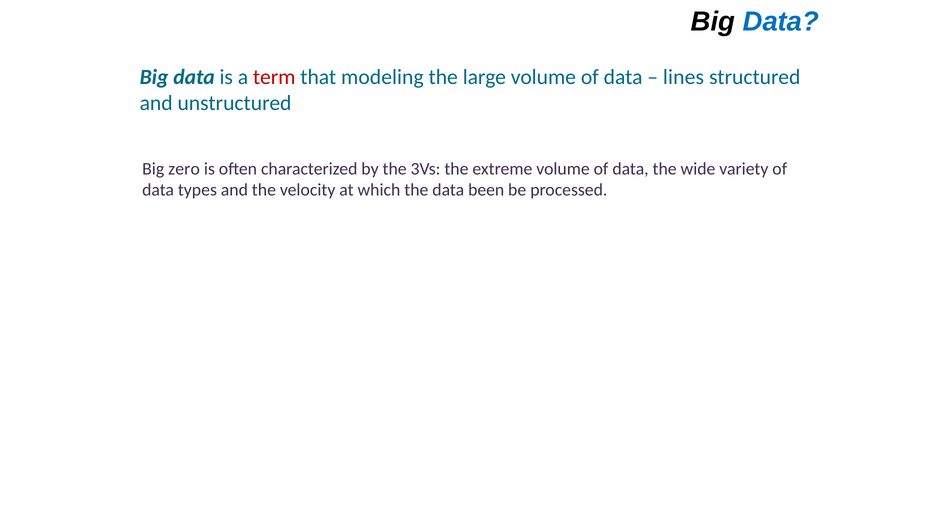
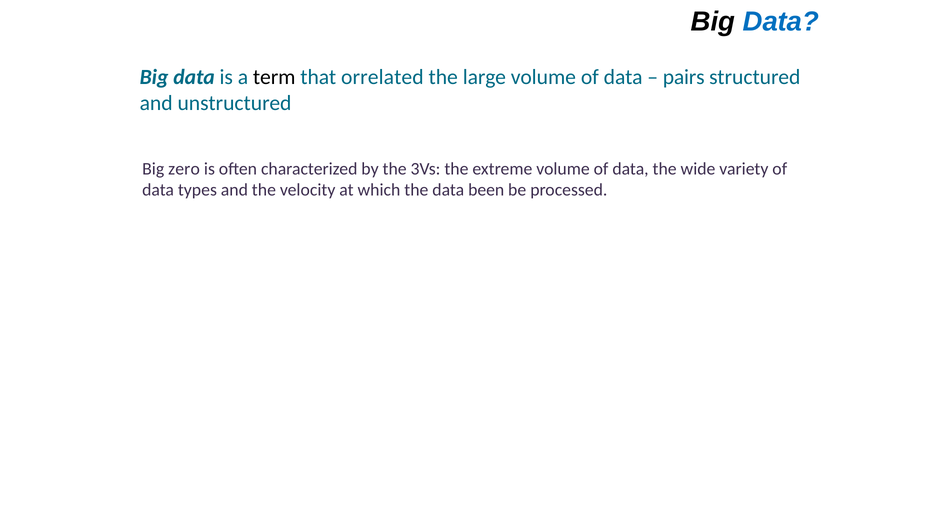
term colour: red -> black
modeling: modeling -> orrelated
lines: lines -> pairs
